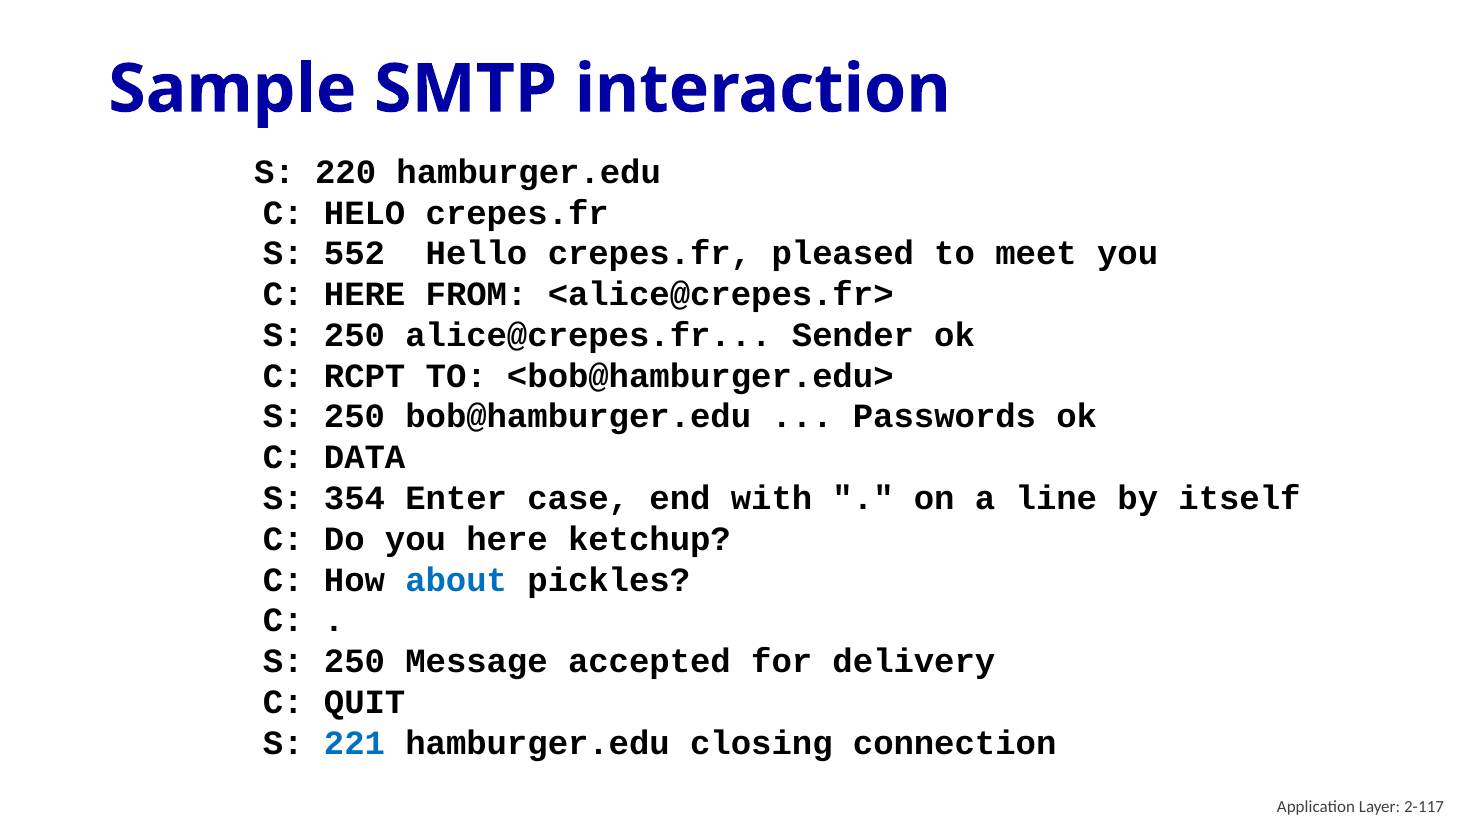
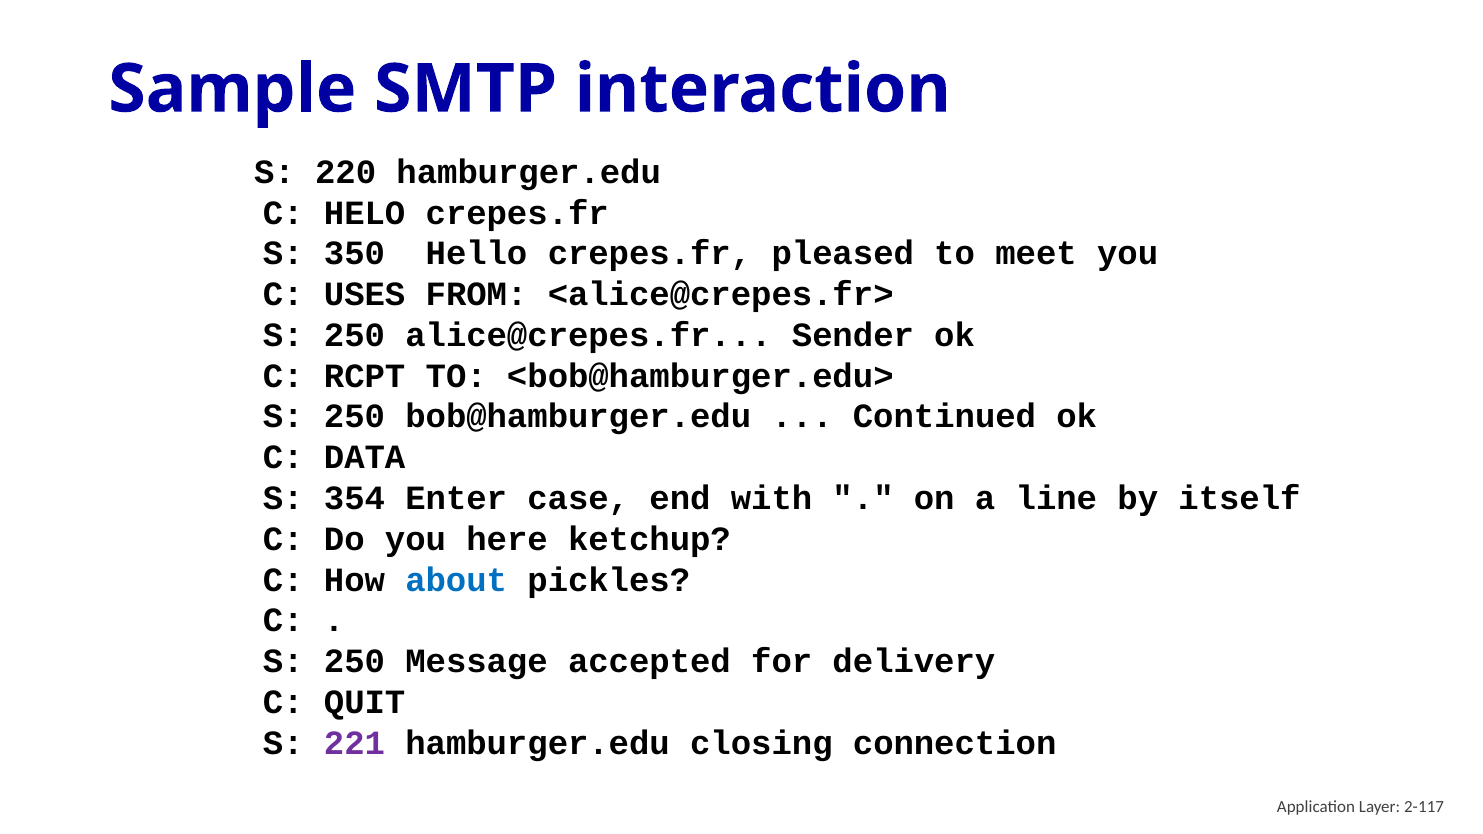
552: 552 -> 350
C HERE: HERE -> USES
Passwords: Passwords -> Continued
221 colour: blue -> purple
